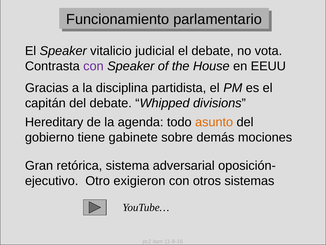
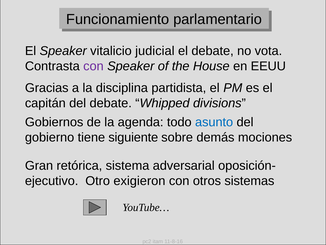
Hereditary: Hereditary -> Gobiernos
asunto colour: orange -> blue
gabinete: gabinete -> siguiente
